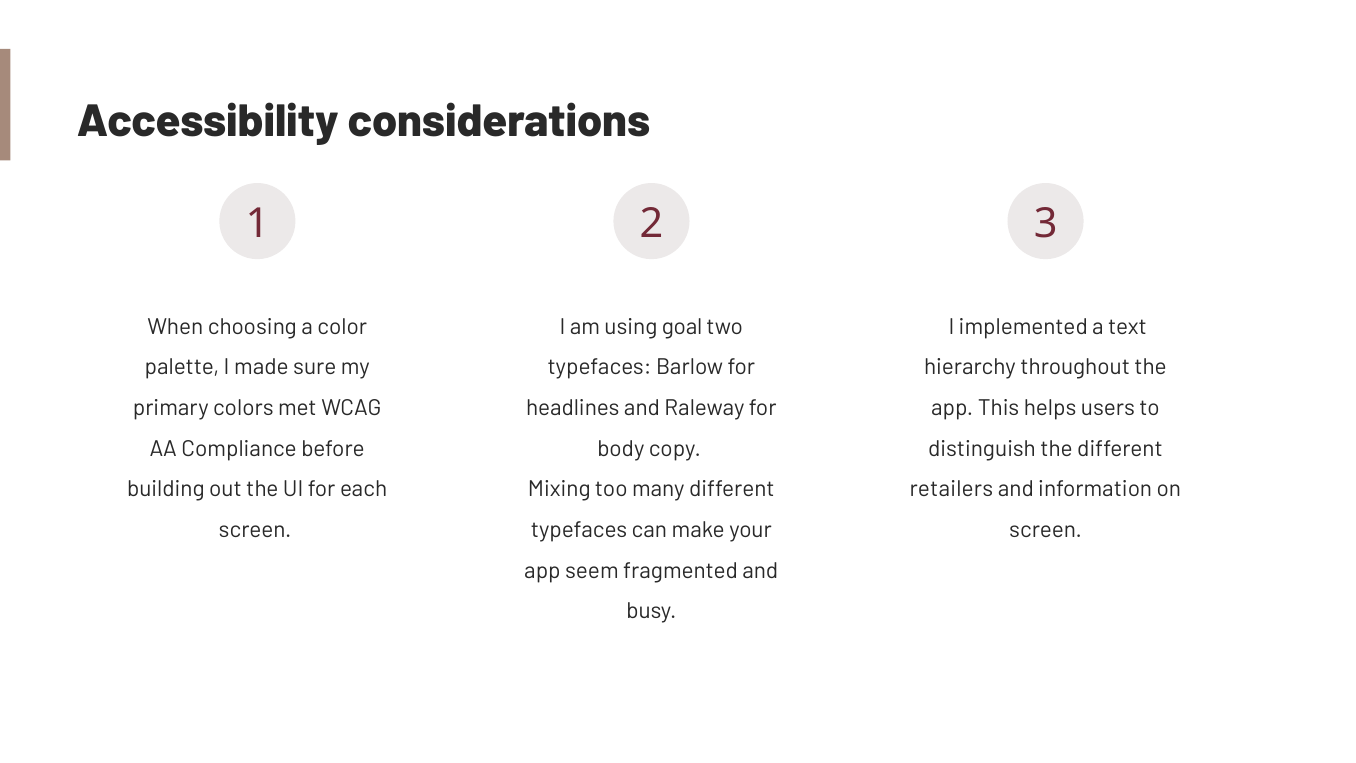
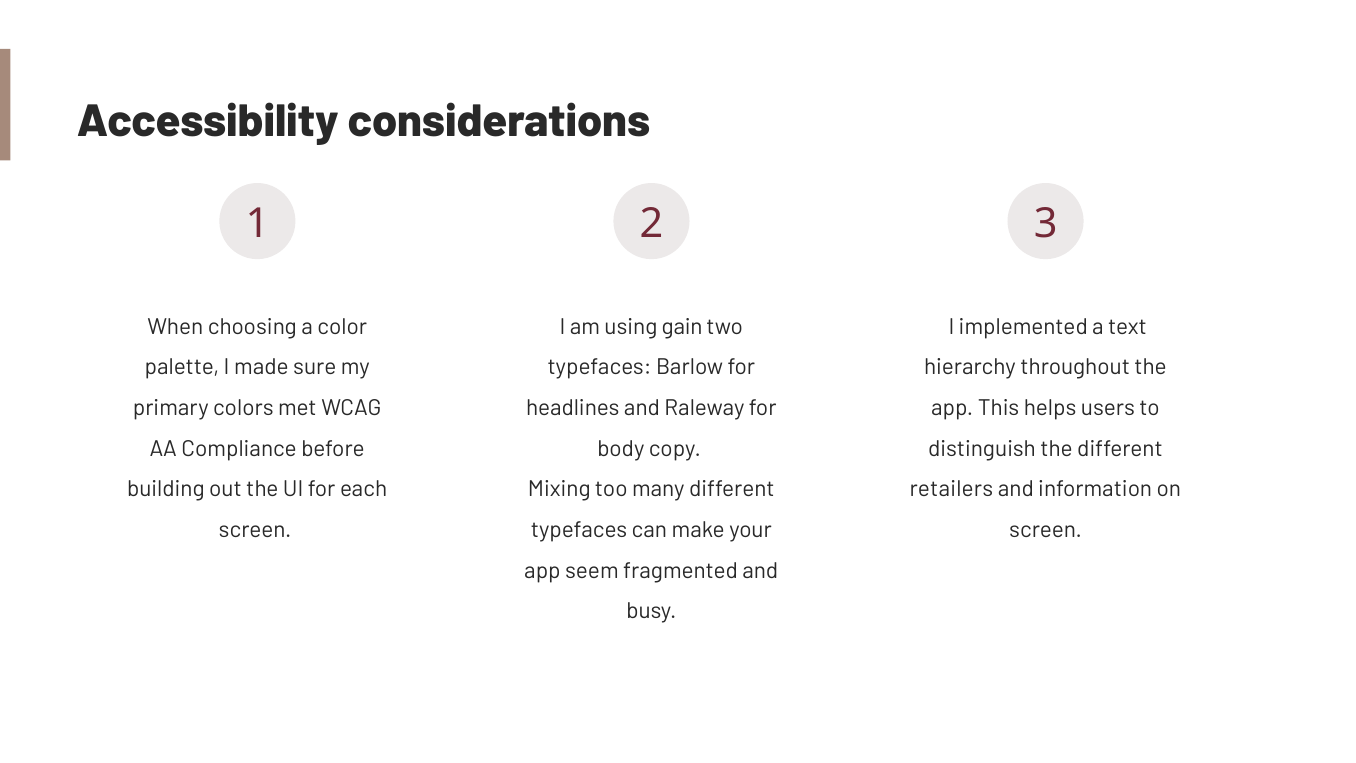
goal: goal -> gain
